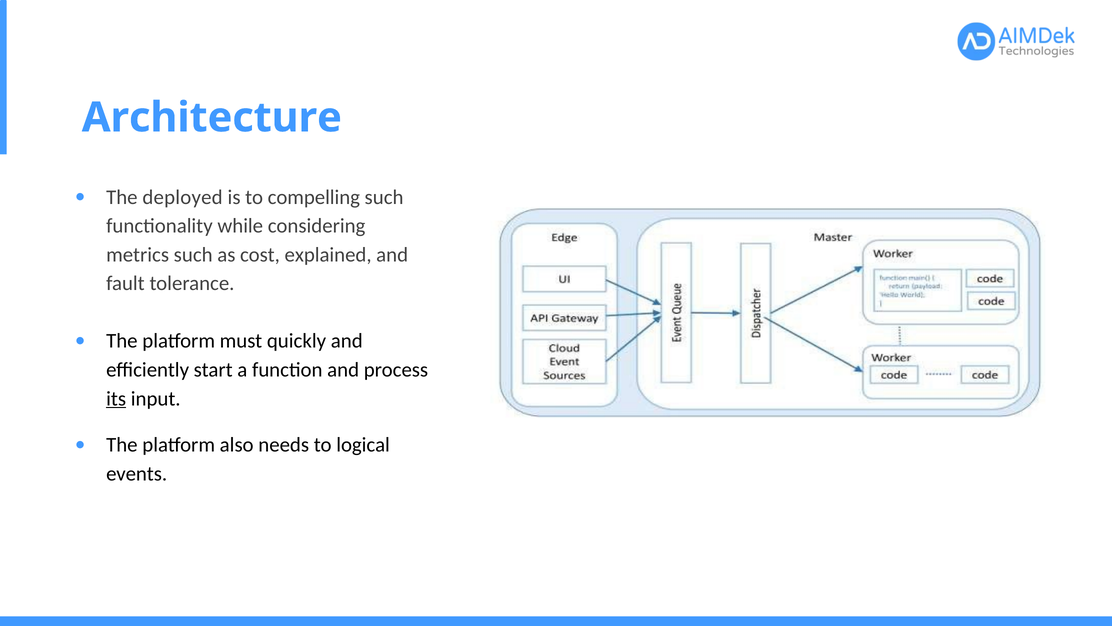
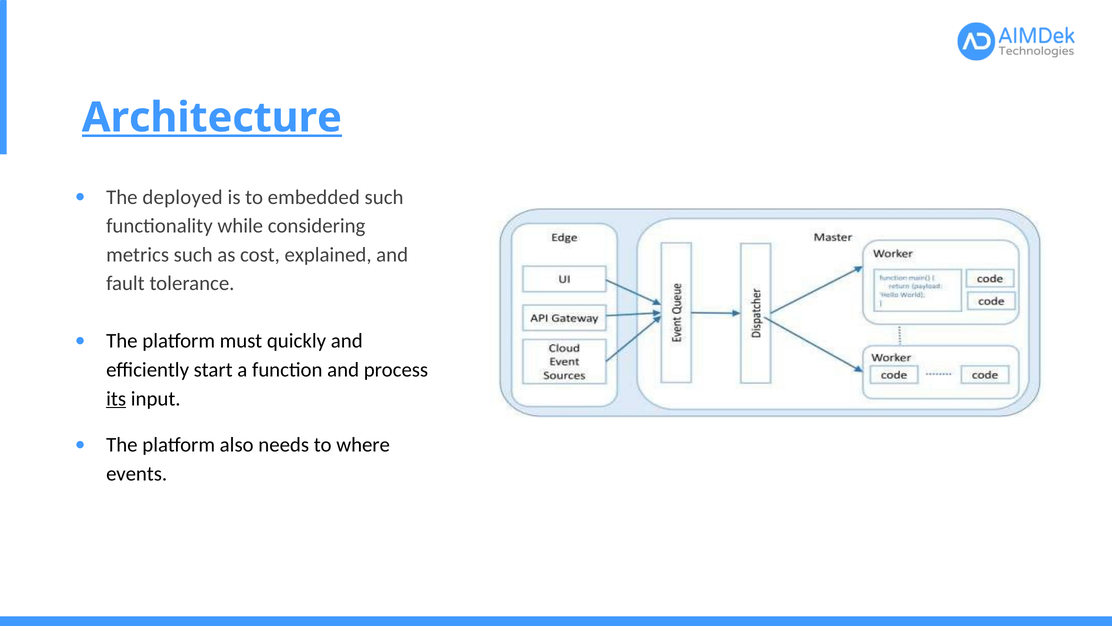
Architecture underline: none -> present
compelling: compelling -> embedded
logical: logical -> where
